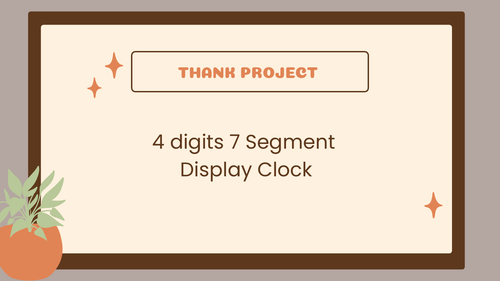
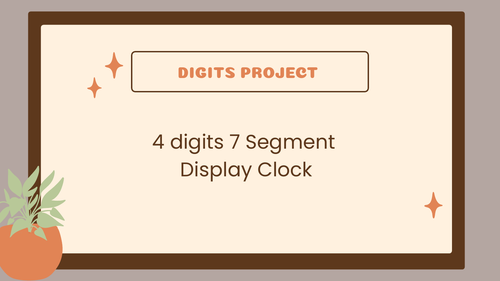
THANK at (207, 73): THANK -> DIGITS
